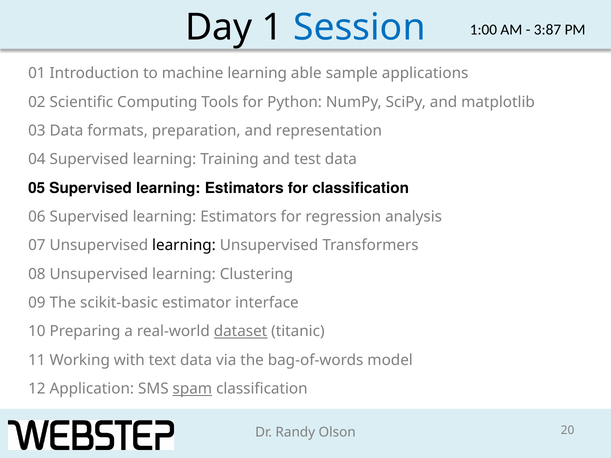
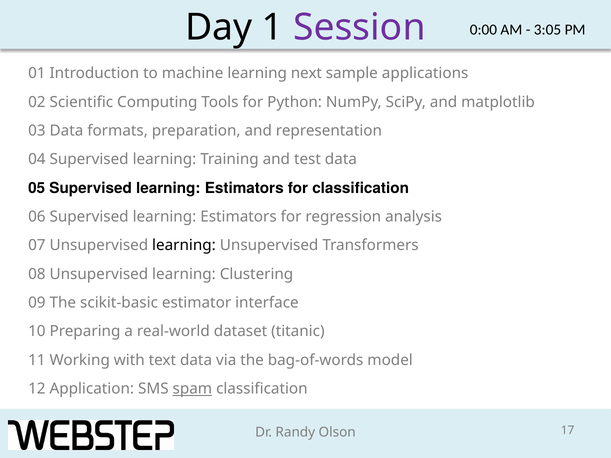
Session colour: blue -> purple
1:00: 1:00 -> 0:00
3:87: 3:87 -> 3:05
able: able -> next
dataset underline: present -> none
20: 20 -> 17
